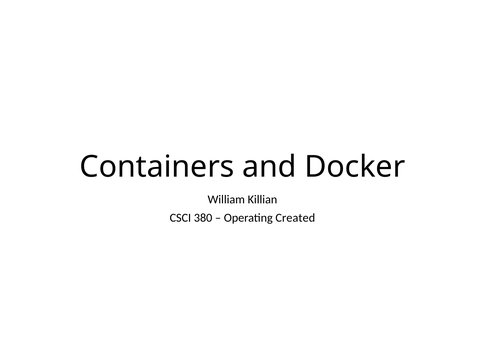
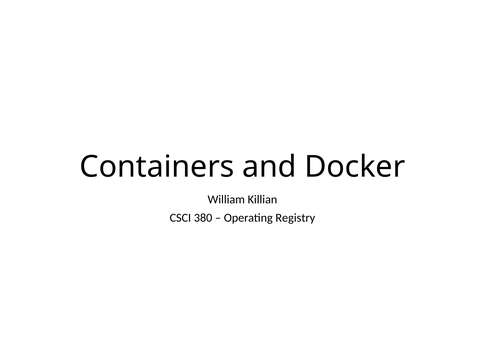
Created: Created -> Registry
